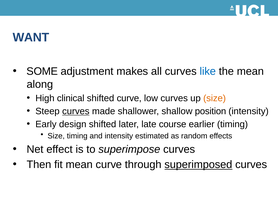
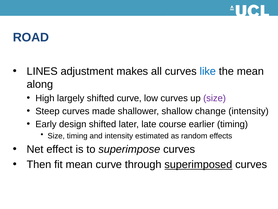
WANT: WANT -> ROAD
SOME: SOME -> LINES
clinical: clinical -> largely
size at (215, 98) colour: orange -> purple
curves at (76, 111) underline: present -> none
position: position -> change
